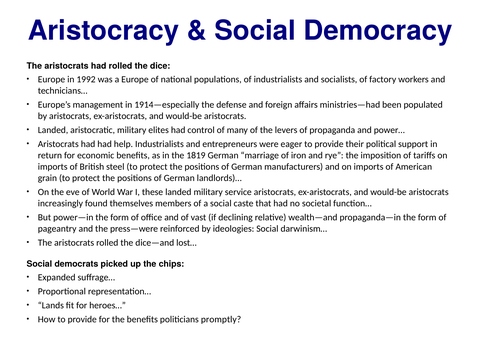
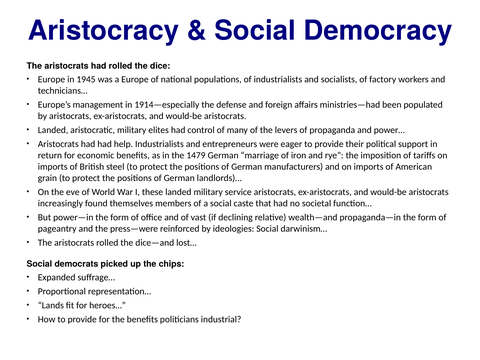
1992: 1992 -> 1945
1819: 1819 -> 1479
promptly: promptly -> industrial
